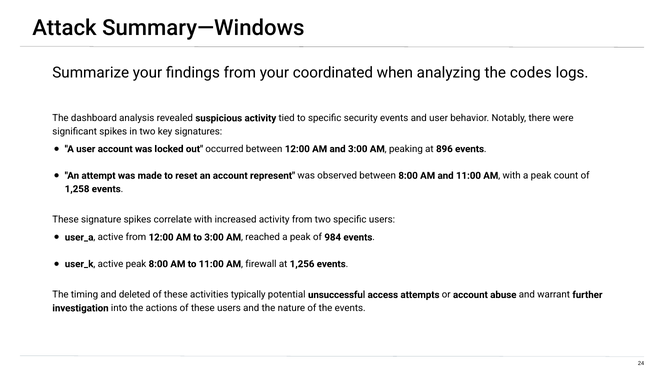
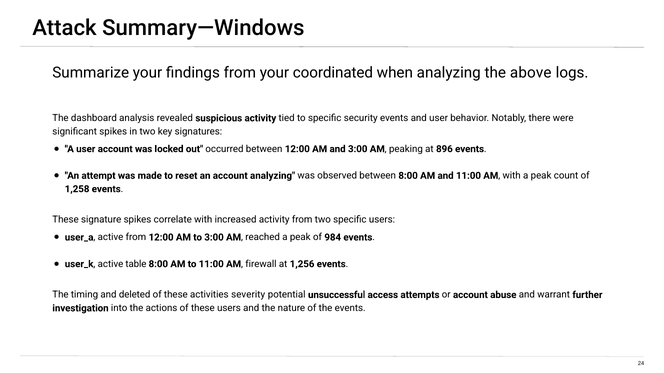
codes: codes -> above
account represent: represent -> analyzing
active peak: peak -> table
typically: typically -> severity
